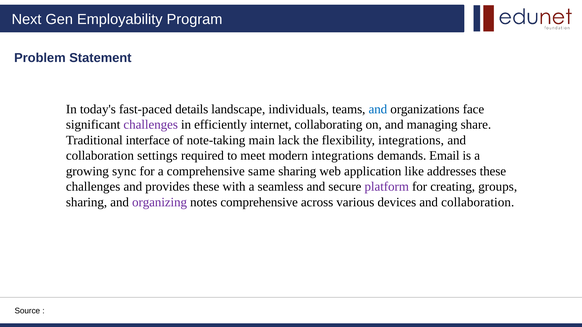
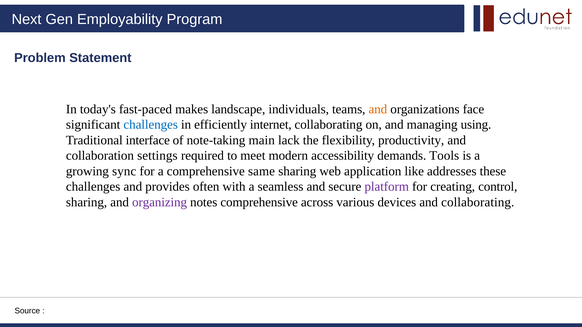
details: details -> makes
and at (378, 109) colour: blue -> orange
challenges at (151, 125) colour: purple -> blue
share: share -> using
flexibility integrations: integrations -> productivity
modern integrations: integrations -> accessibility
Email: Email -> Tools
provides these: these -> often
groups: groups -> control
devices and collaboration: collaboration -> collaborating
